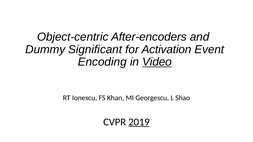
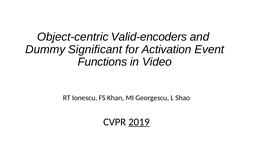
After-encoders: After-encoders -> Valid-encoders
Encoding: Encoding -> Functions
Video underline: present -> none
